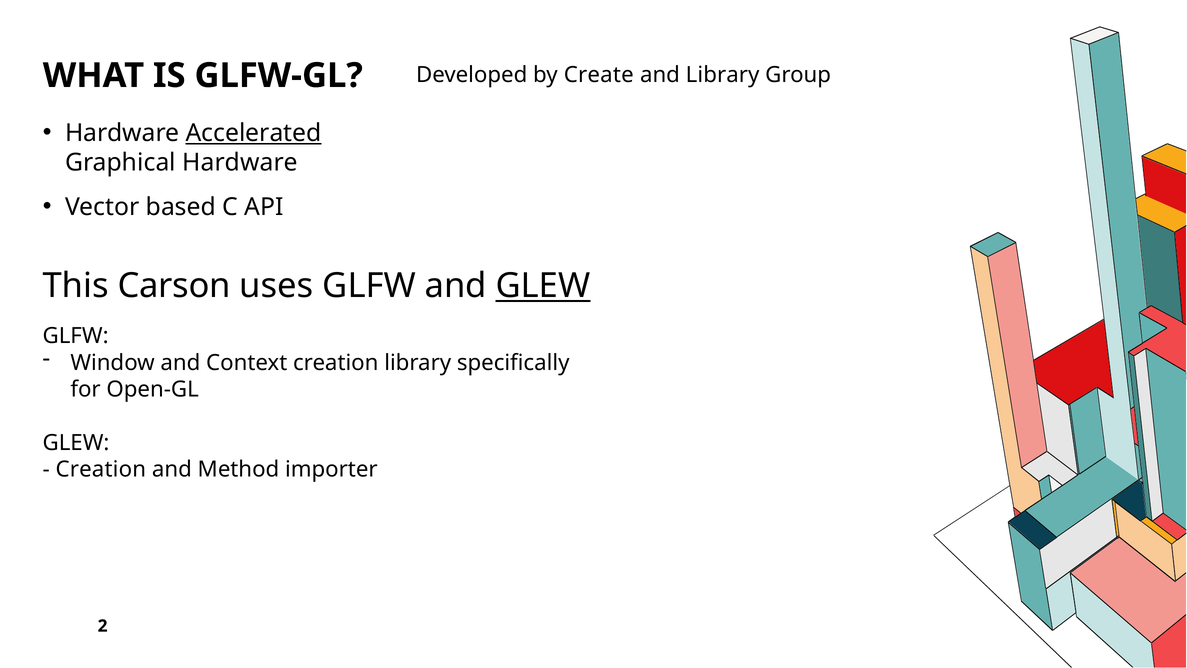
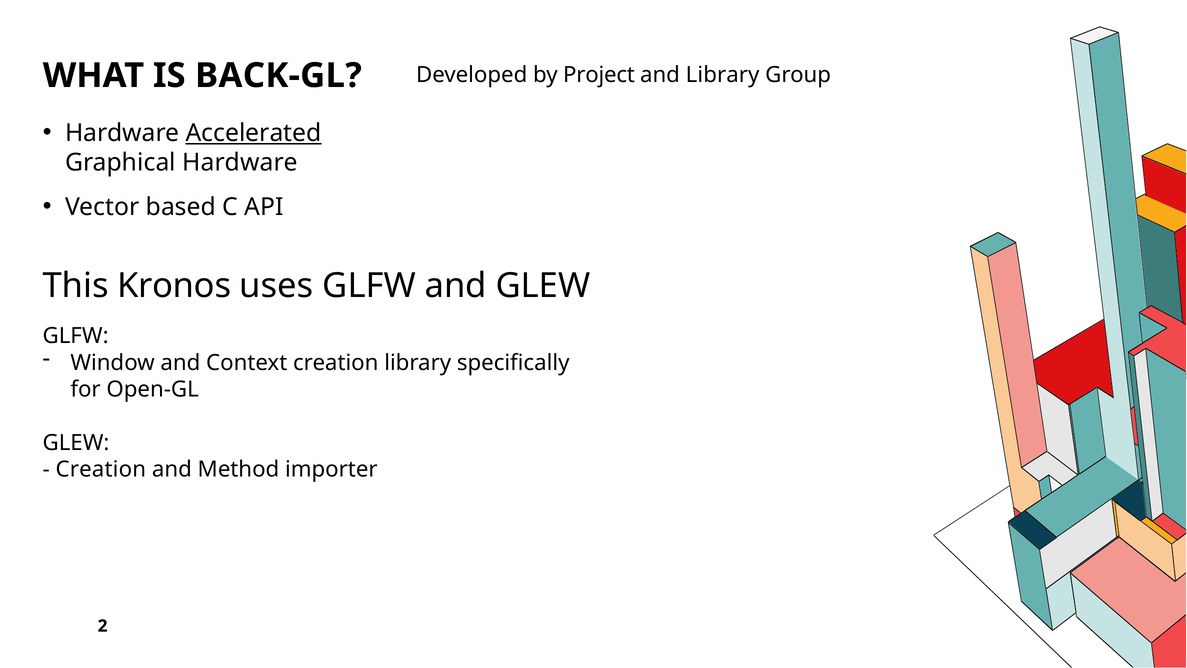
Create: Create -> Project
GLFW-GL: GLFW-GL -> BACK-GL
Carson: Carson -> Kronos
GLEW at (543, 286) underline: present -> none
